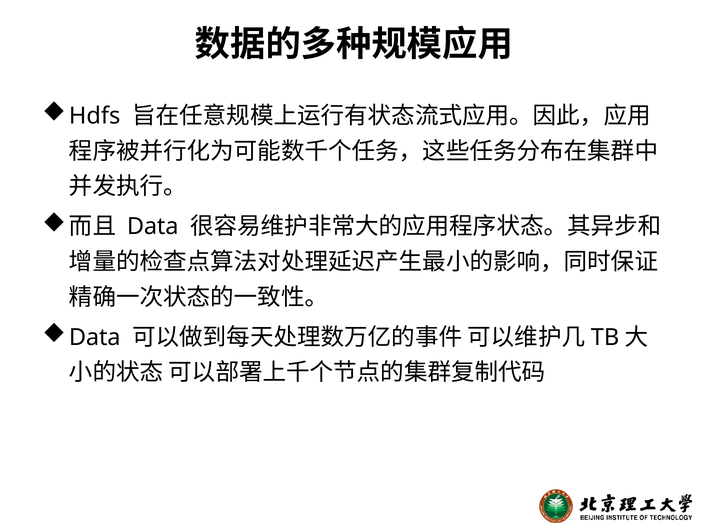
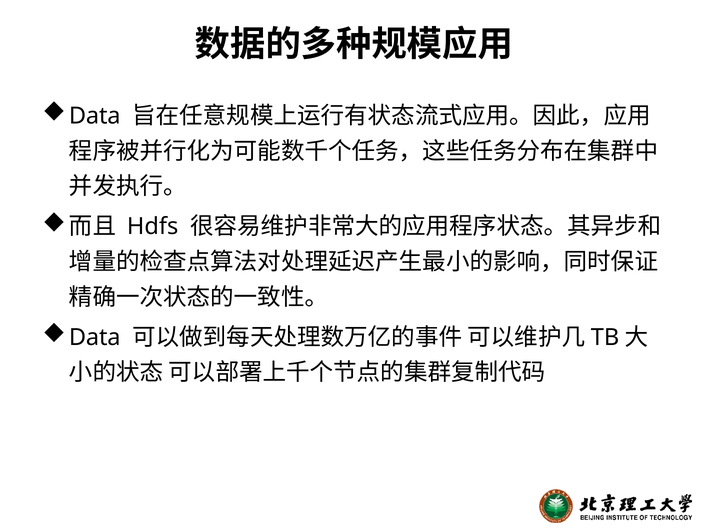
Hdfs at (95, 116): Hdfs -> Data
Data at (153, 227): Data -> Hdfs
